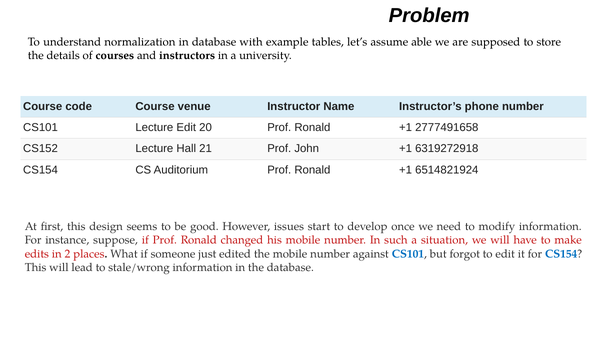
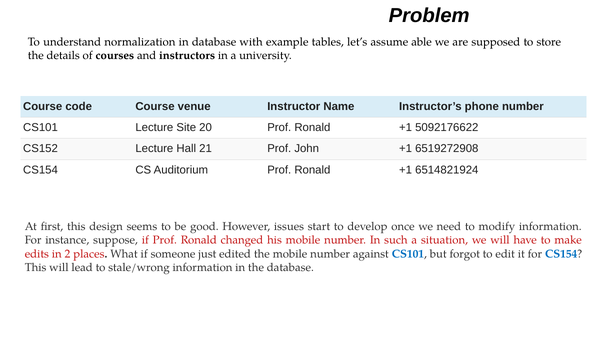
Lecture Edit: Edit -> Site
2777491658: 2777491658 -> 5092176622
6319272918: 6319272918 -> 6519272908
